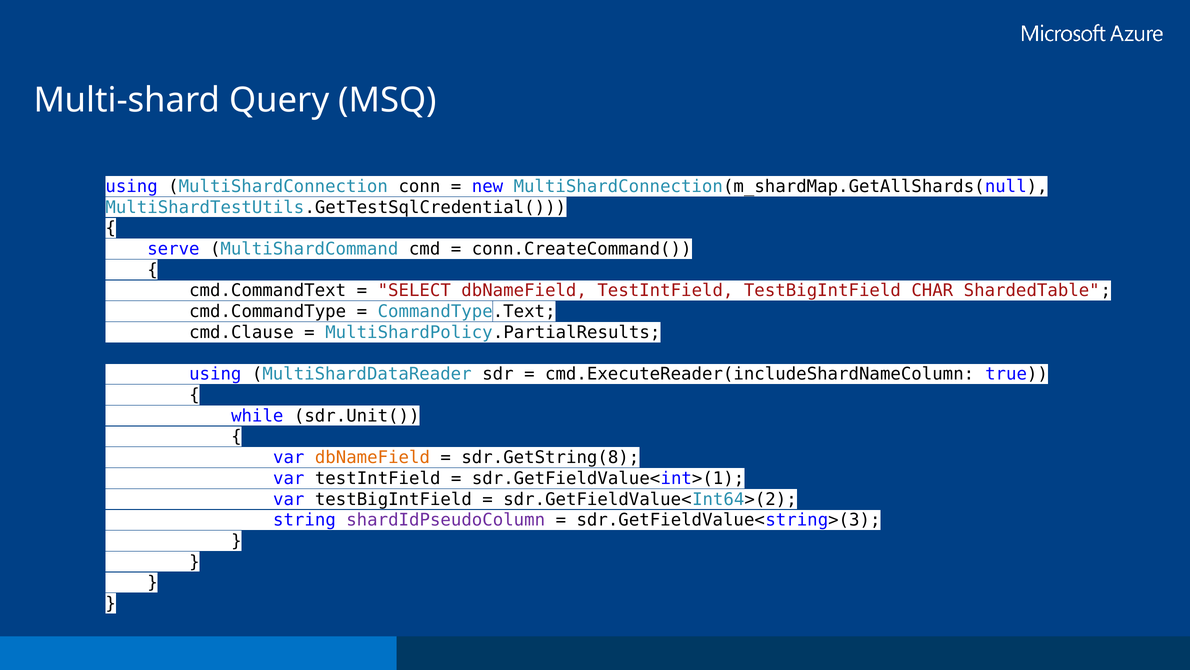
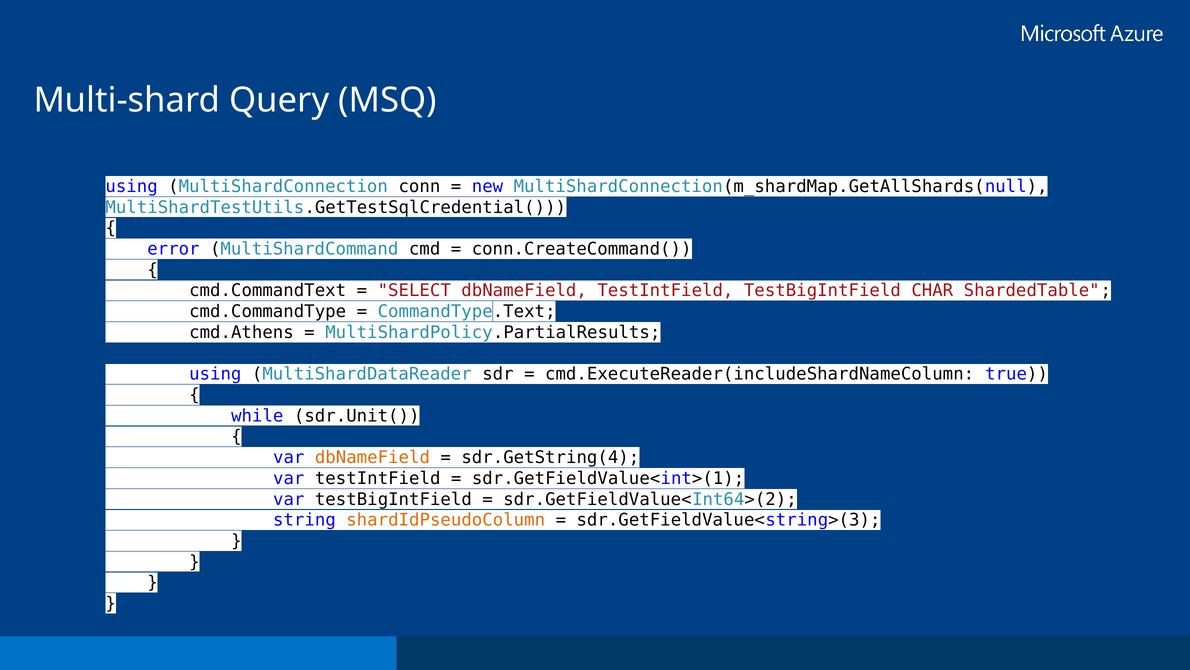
serve: serve -> error
cmd.Clause: cmd.Clause -> cmd.Athens
sdr.GetString(8: sdr.GetString(8 -> sdr.GetString(4
shardIdPseudoColumn colour: purple -> orange
